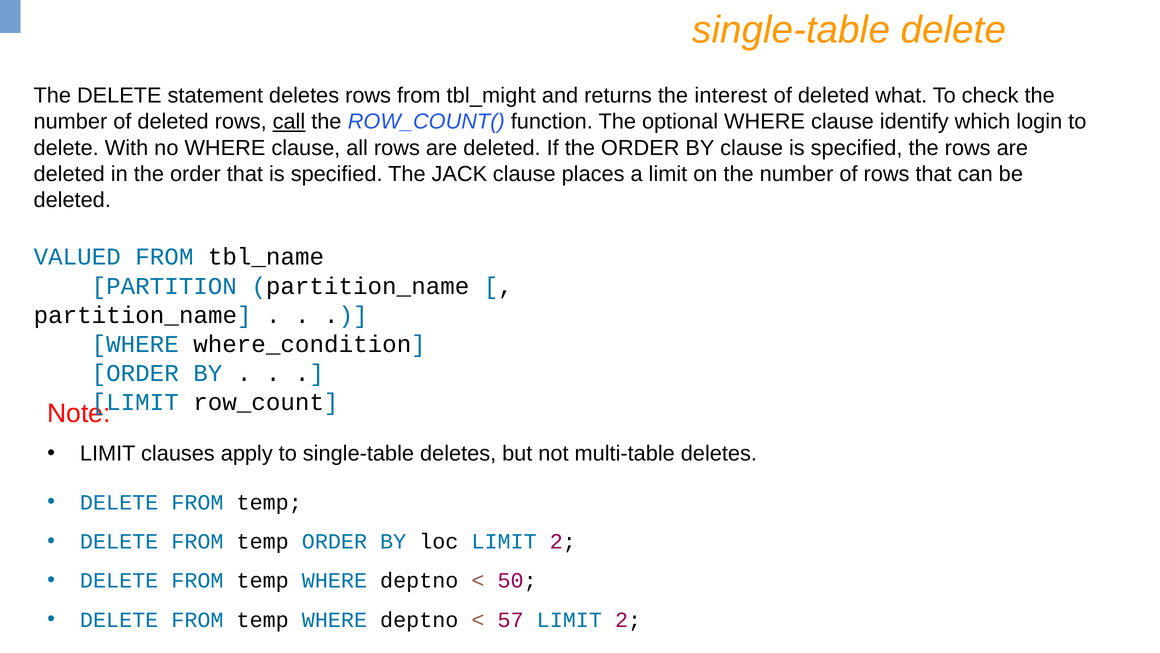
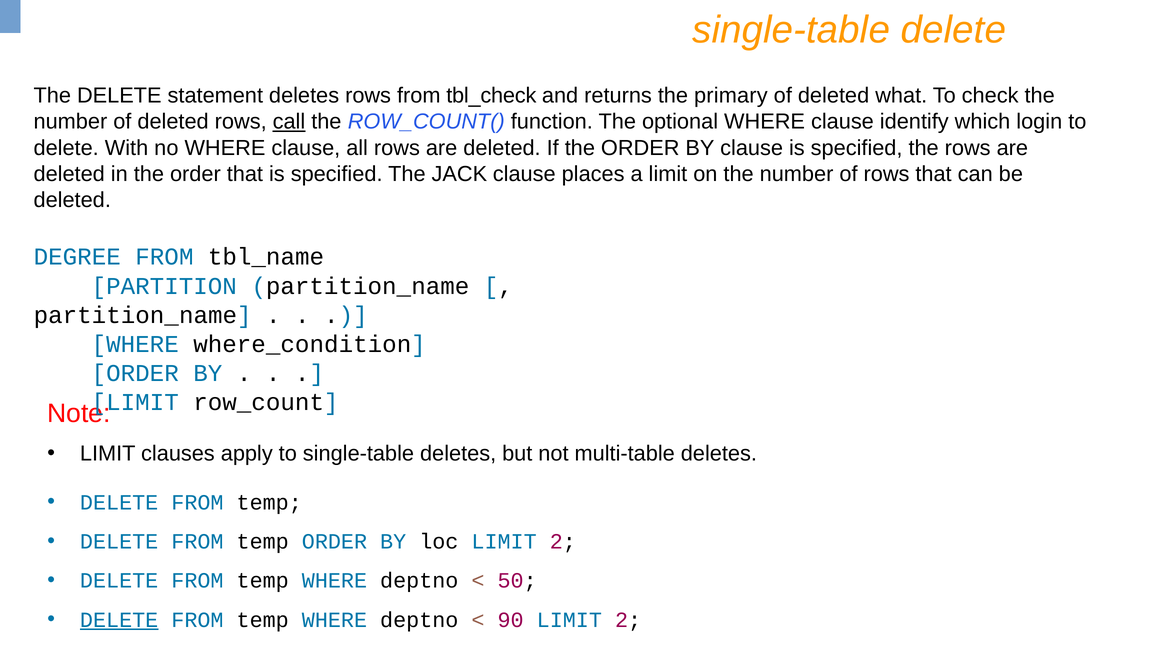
tbl_might: tbl_might -> tbl_check
interest: interest -> primary
VALUED: VALUED -> DEGREE
DELETE at (119, 619) underline: none -> present
57: 57 -> 90
